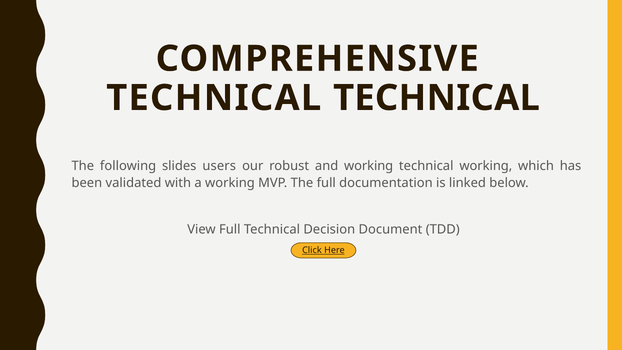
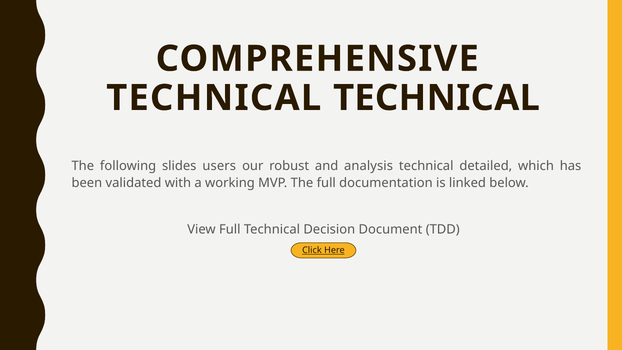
and working: working -> analysis
technical working: working -> detailed
